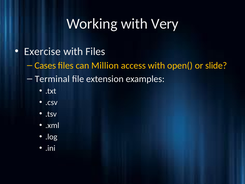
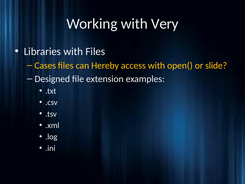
Exercise: Exercise -> Libraries
Million: Million -> Hereby
Terminal: Terminal -> Designed
